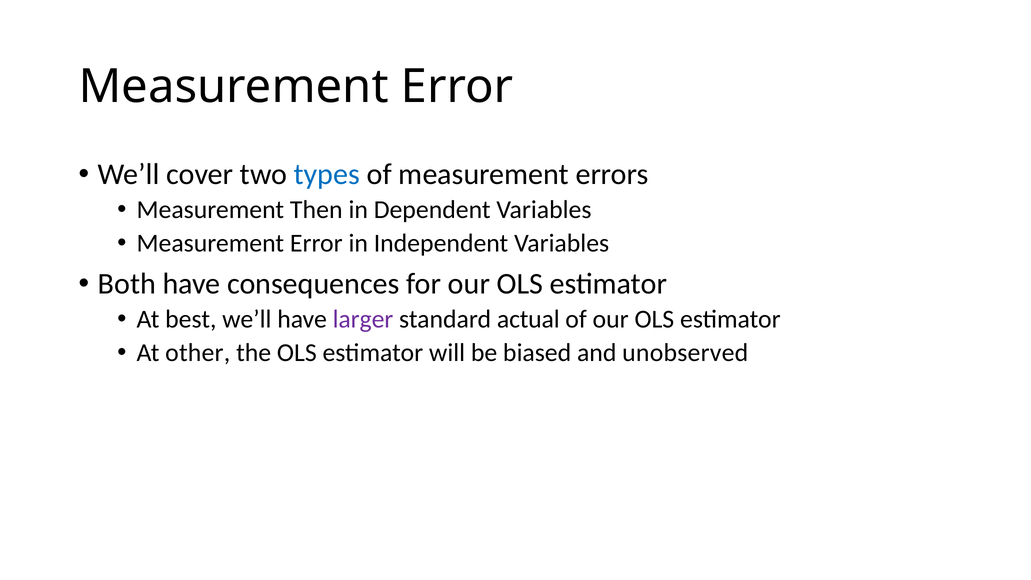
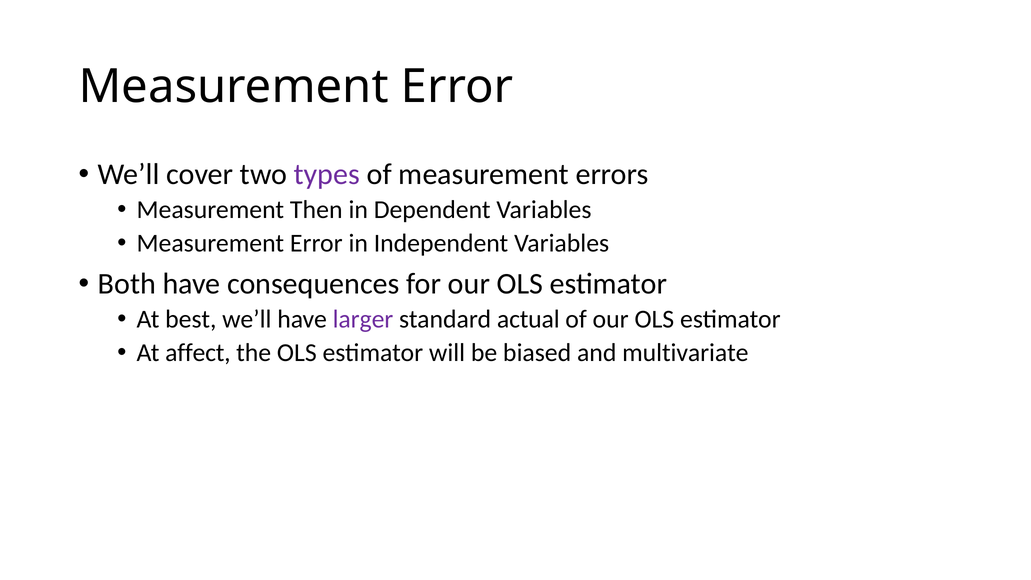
types colour: blue -> purple
other: other -> affect
unobserved: unobserved -> multivariate
